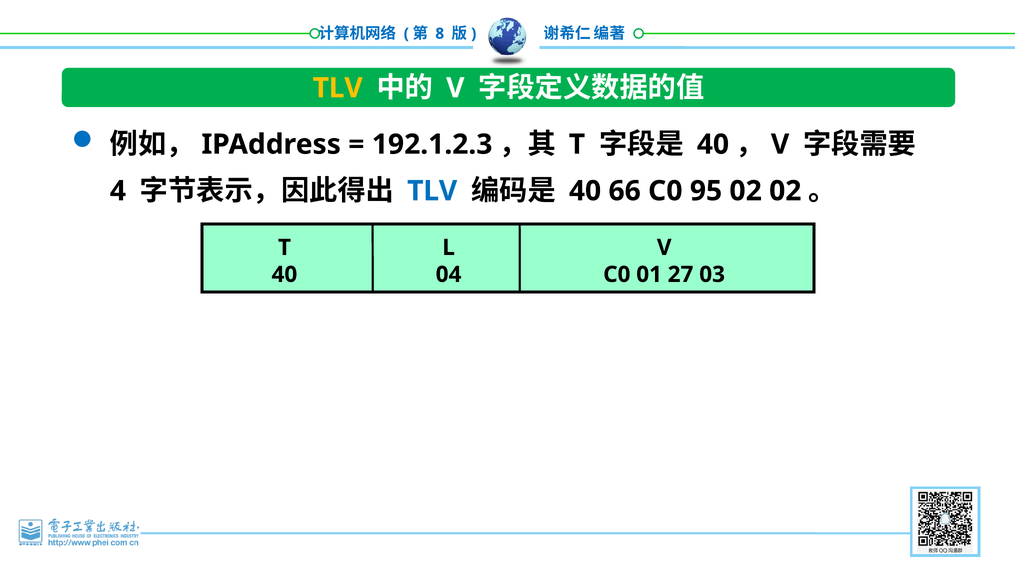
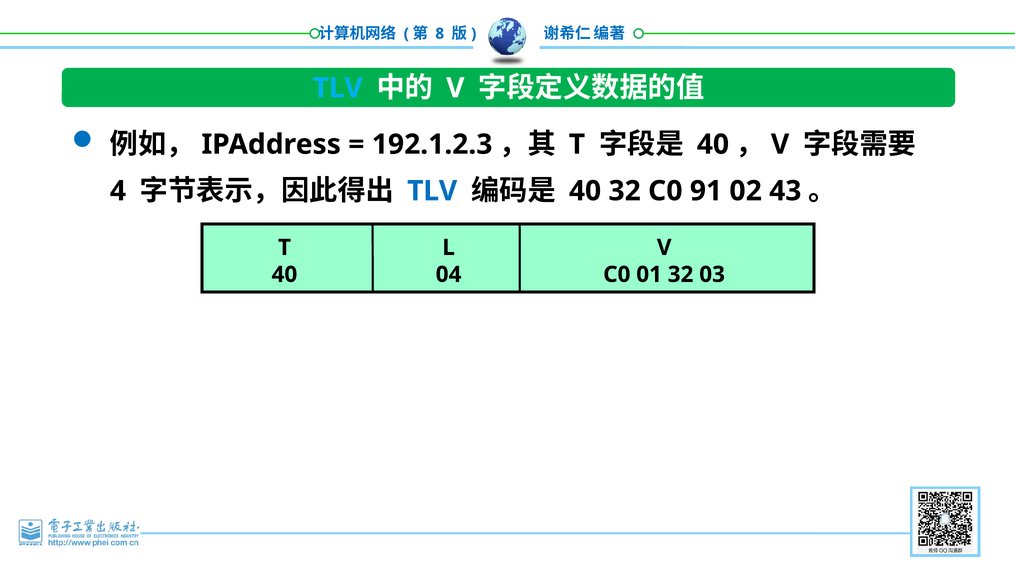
TLV at (338, 88) colour: yellow -> light blue
40 66: 66 -> 32
95: 95 -> 91
02 02: 02 -> 43
01 27: 27 -> 32
